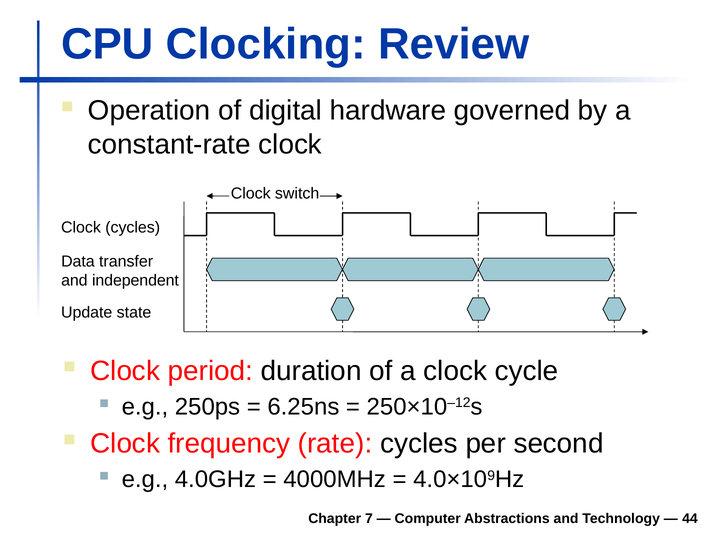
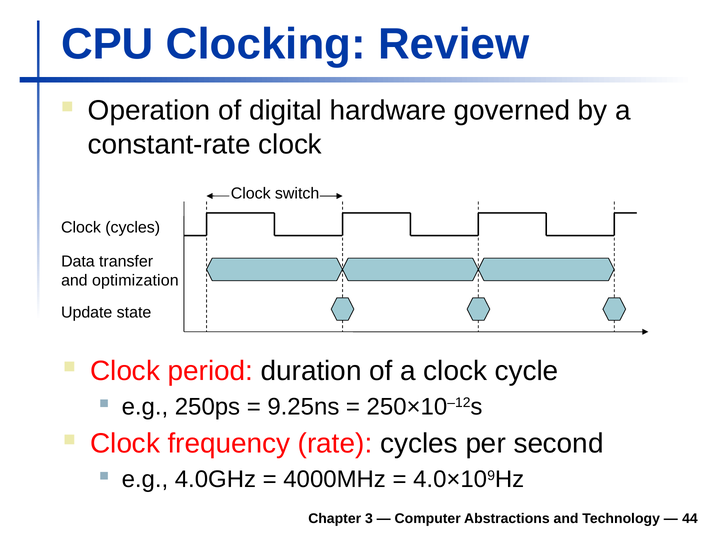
independent: independent -> optimization
6.25ns: 6.25ns -> 9.25ns
7: 7 -> 3
